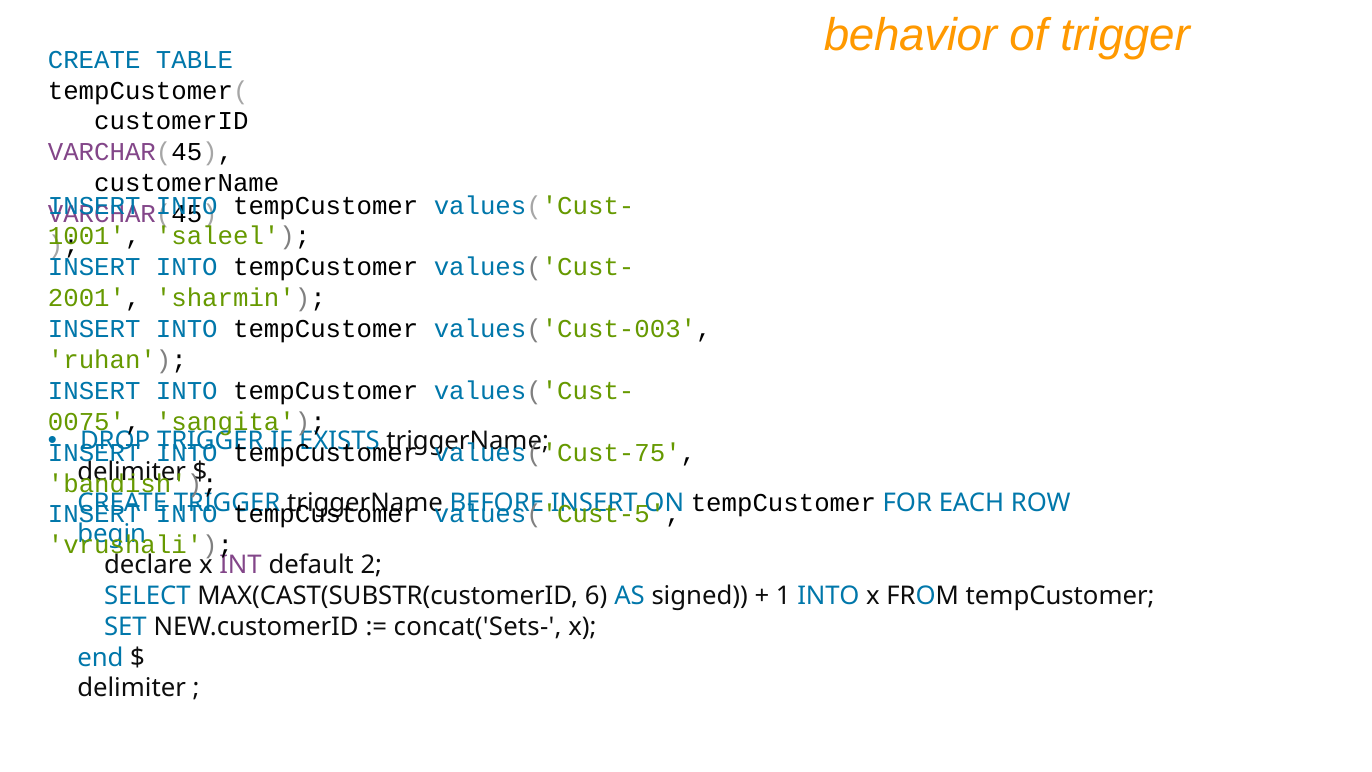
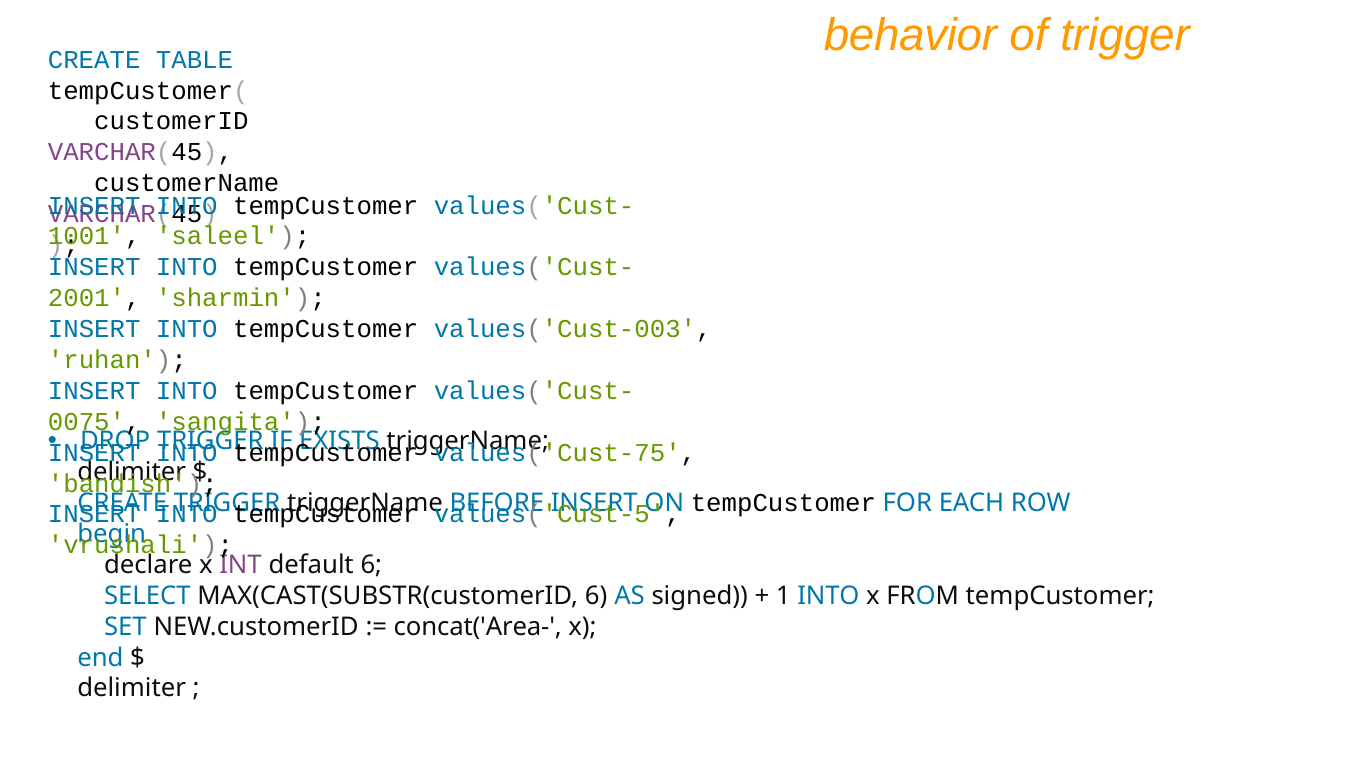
default 2: 2 -> 6
concat('Sets-: concat('Sets- -> concat('Area-
